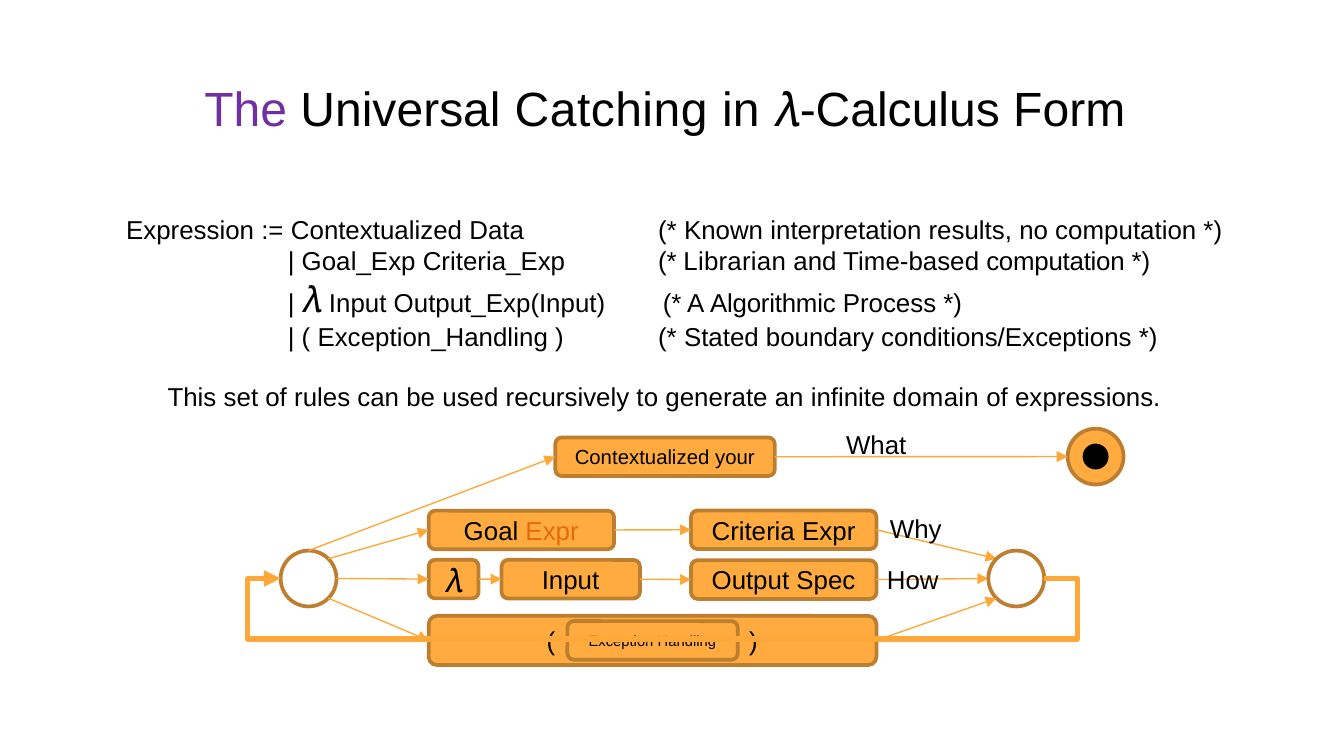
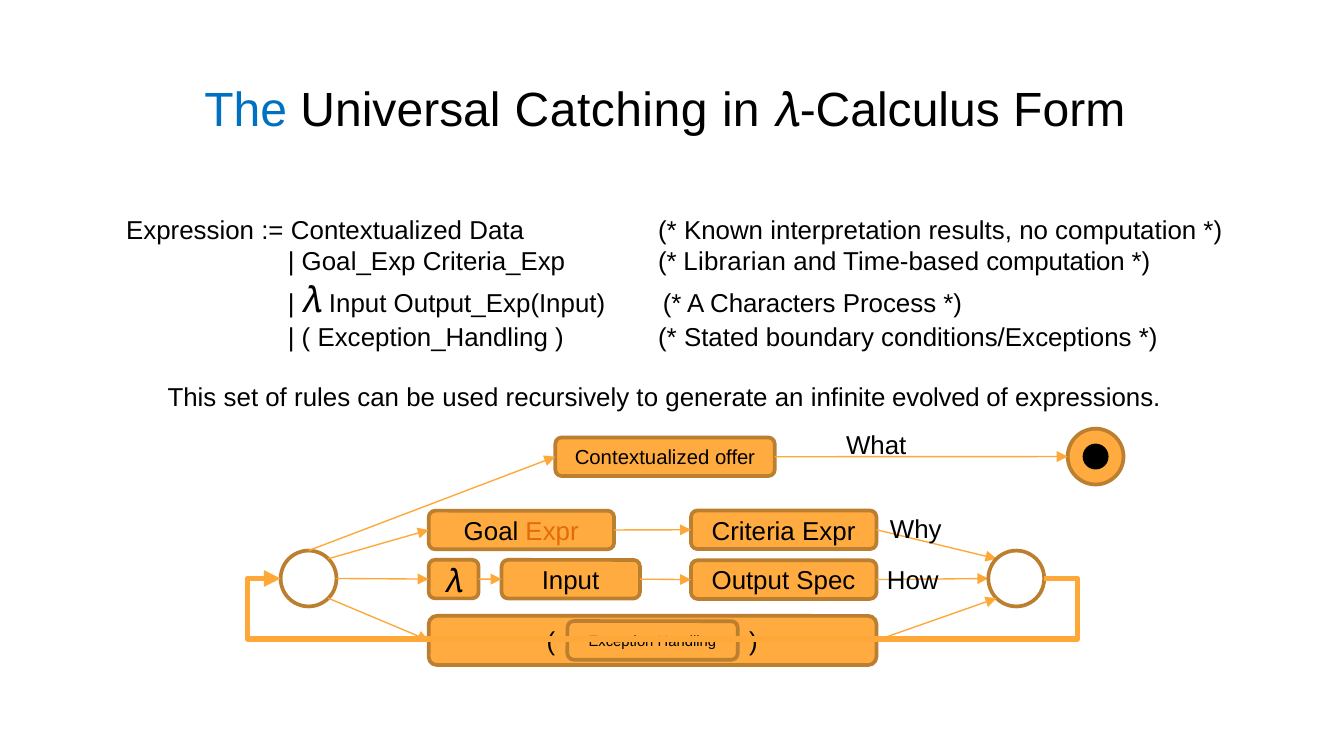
The colour: purple -> blue
Algorithmic: Algorithmic -> Characters
domain: domain -> evolved
your: your -> offer
